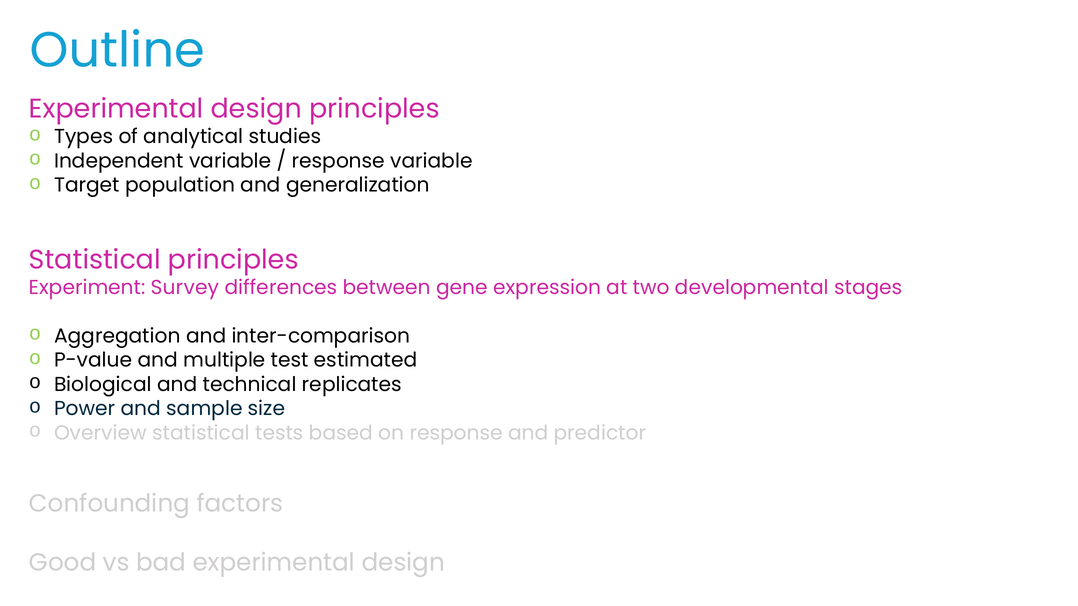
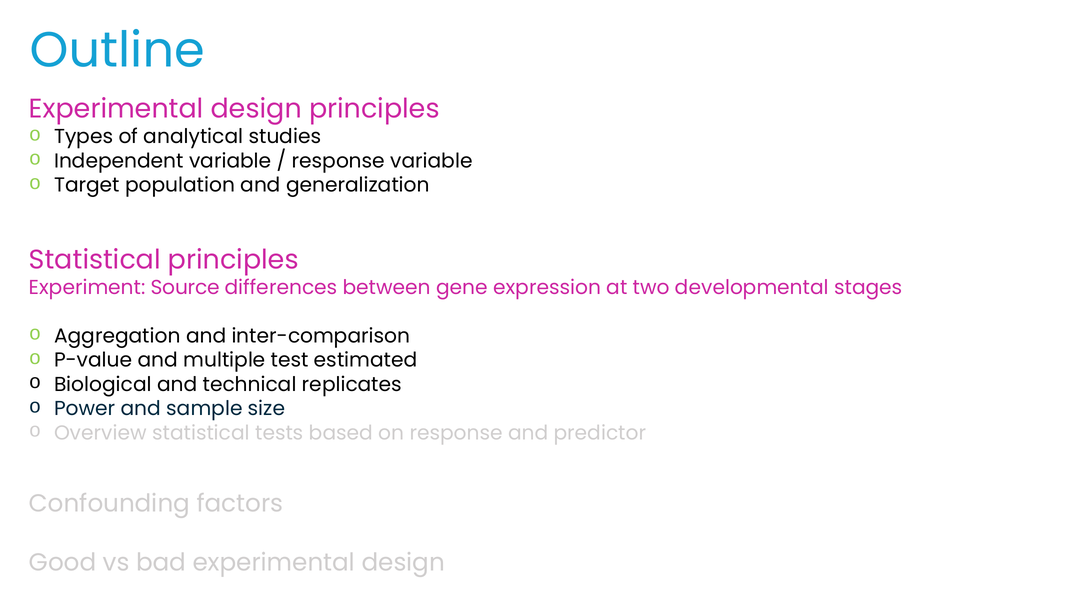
Survey: Survey -> Source
